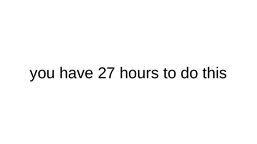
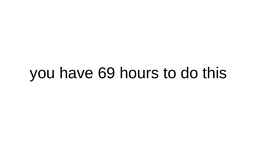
27: 27 -> 69
